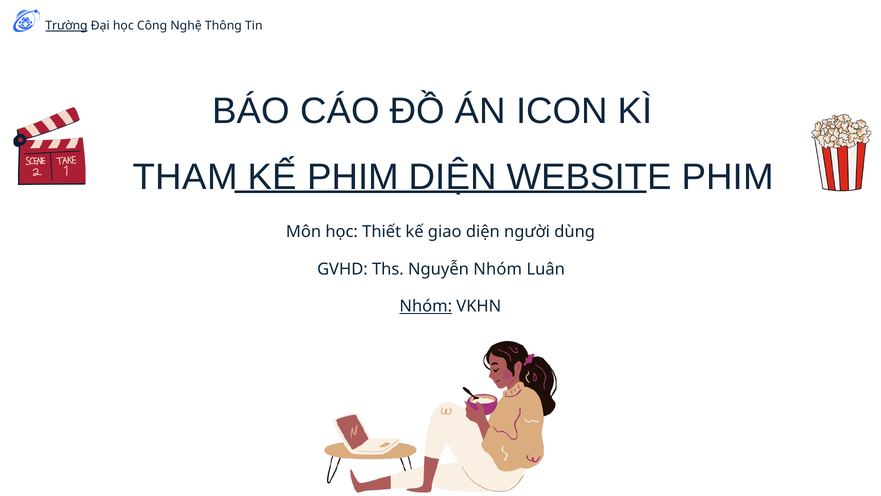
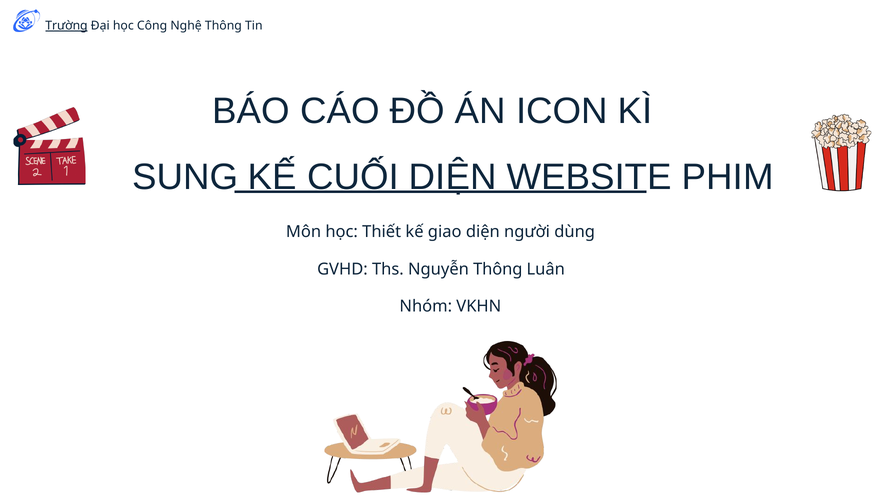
THAM: THAM -> SUNG
KẾ PHIM: PHIM -> CUỐI
Nguyễn Nhóm: Nhóm -> Thông
Nhóm at (426, 306) underline: present -> none
